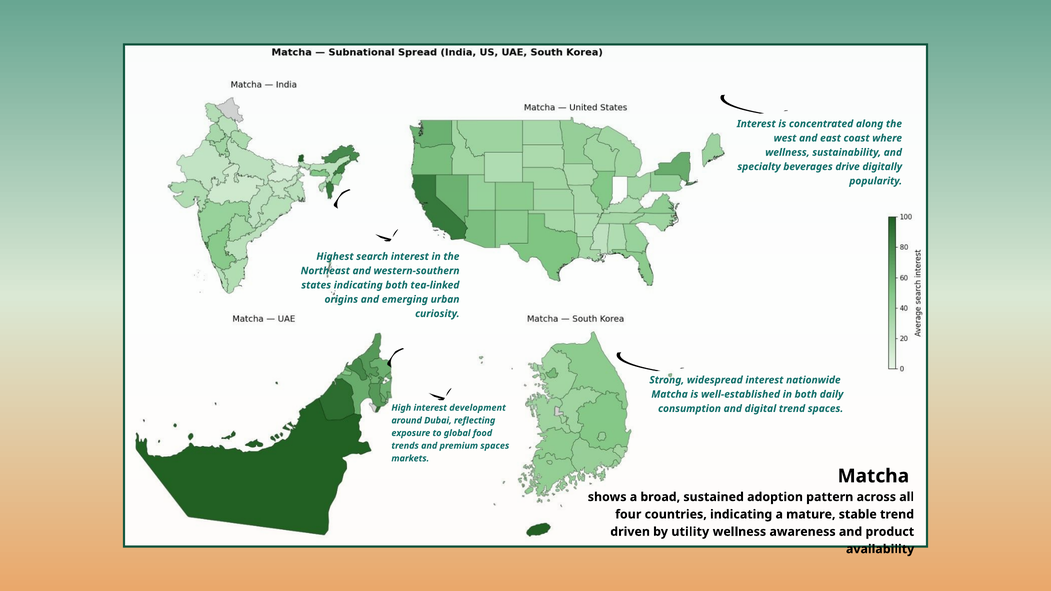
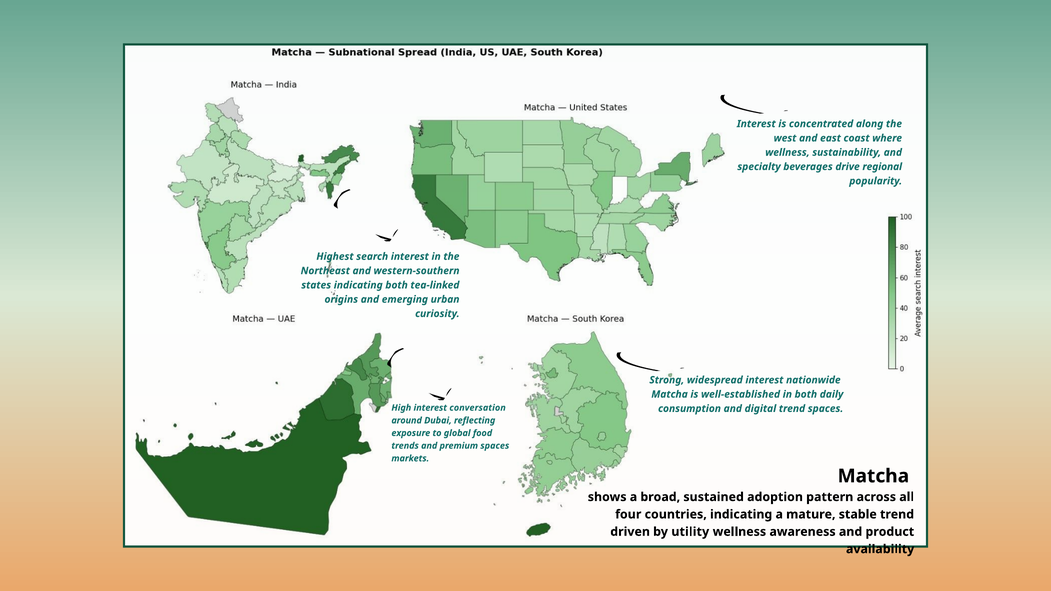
digitally: digitally -> regional
development: development -> conversation
